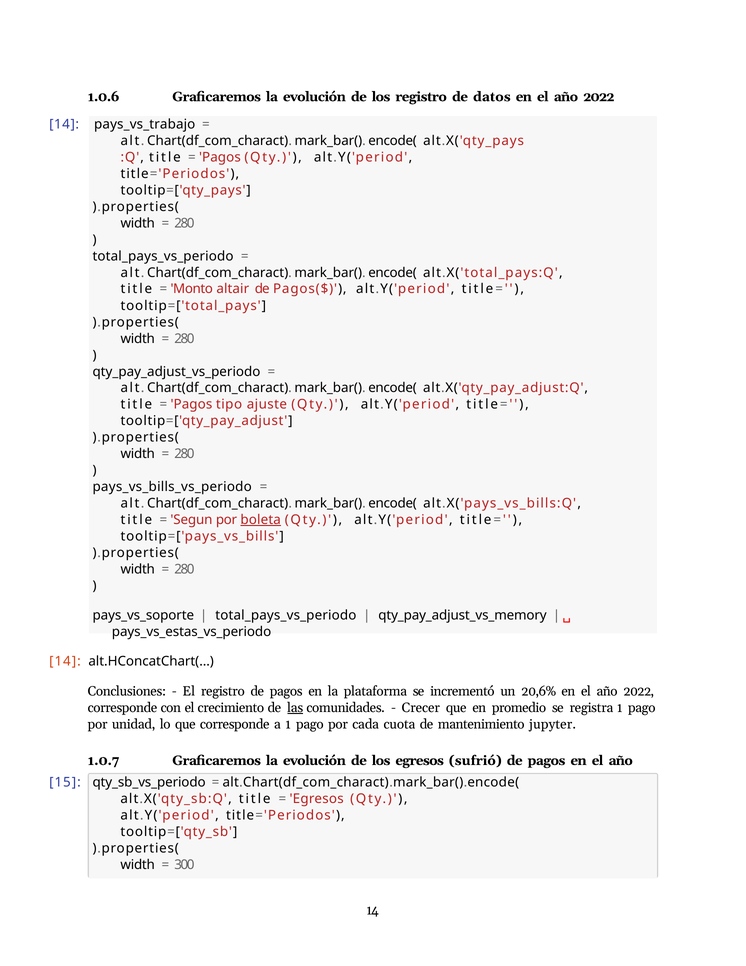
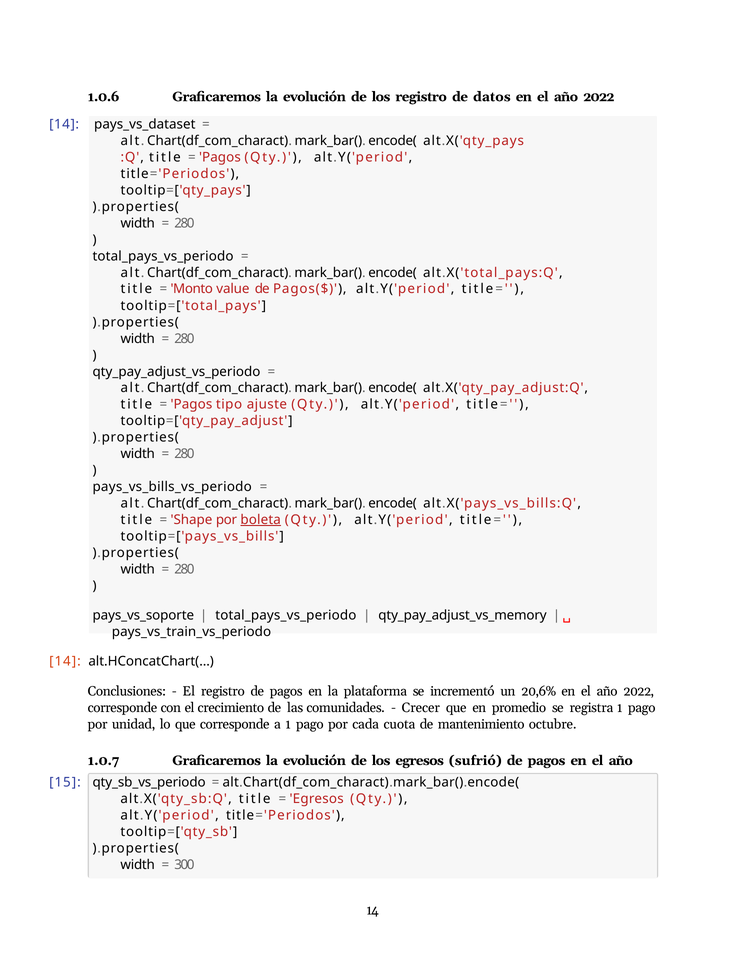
pays_vs_trabajo: pays_vs_trabajo -> pays_vs_dataset
altair: altair -> value
Segun: Segun -> Shape
pays_vs_estas_vs_periodo: pays_vs_estas_vs_periodo -> pays_vs_train_vs_periodo
las underline: present -> none
jupyter: jupyter -> octubre
